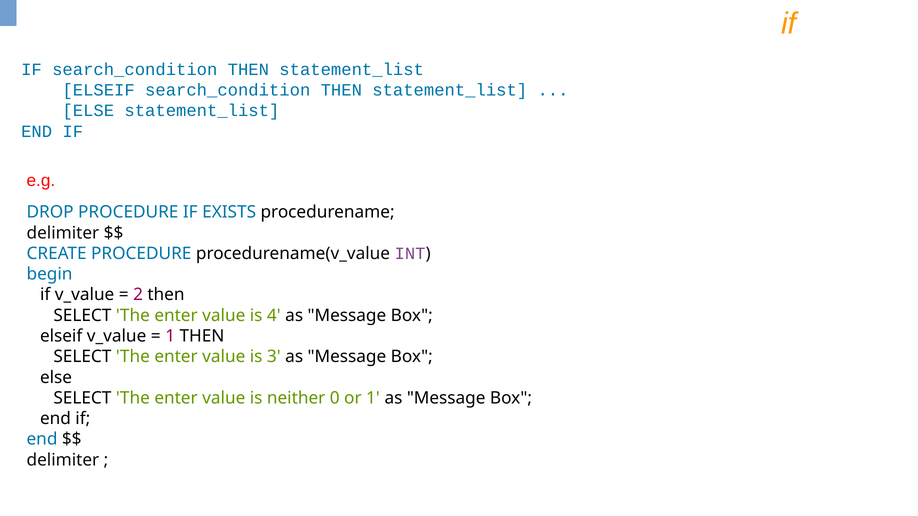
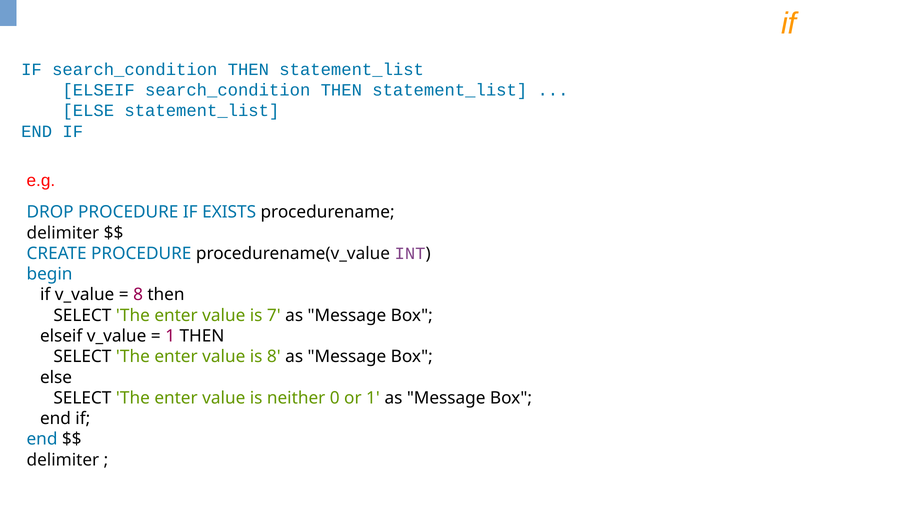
2 at (138, 295): 2 -> 8
4: 4 -> 7
is 3: 3 -> 8
